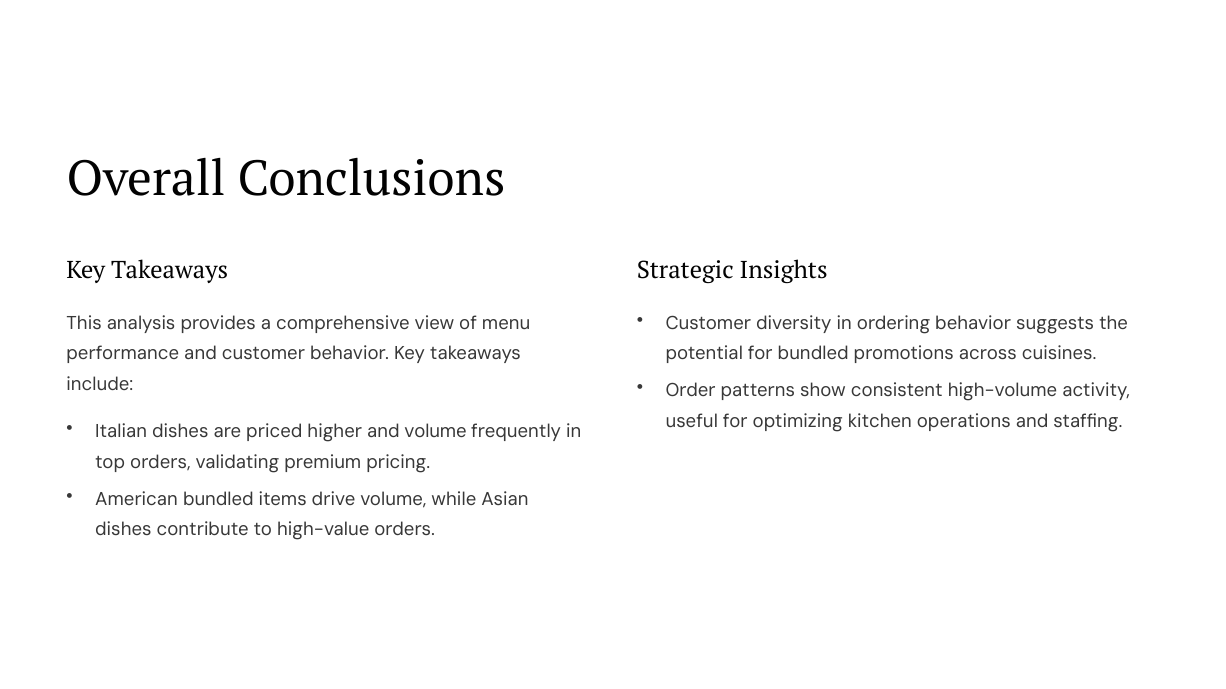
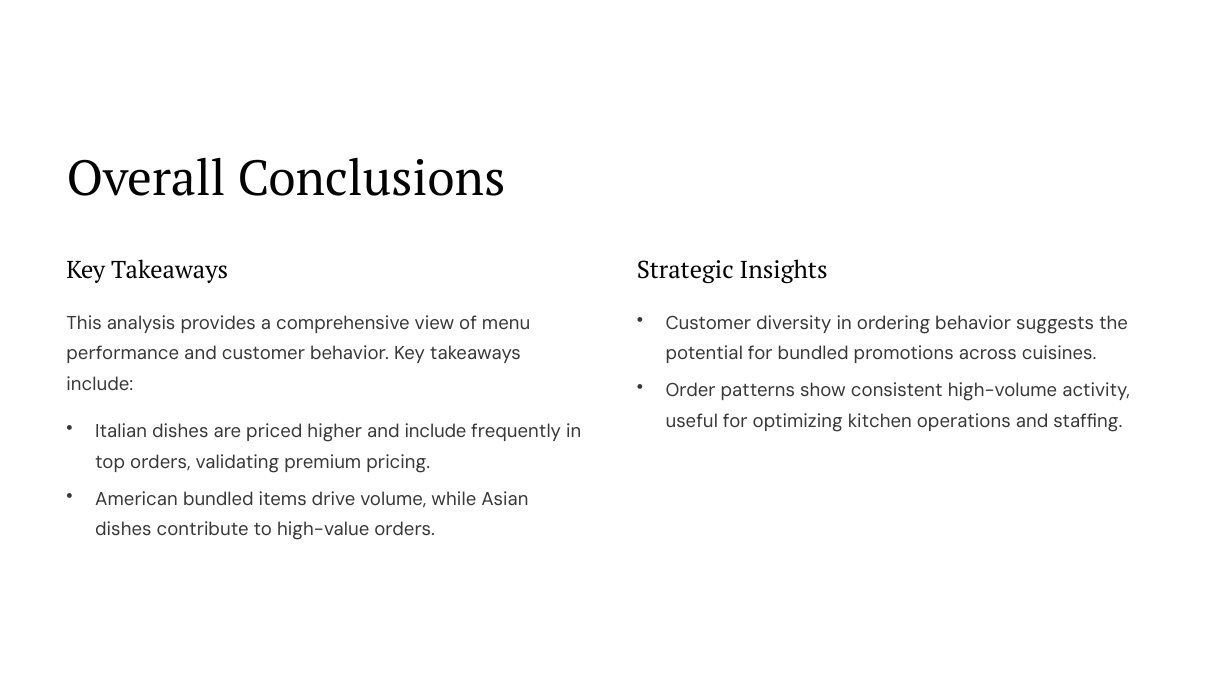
and volume: volume -> include
